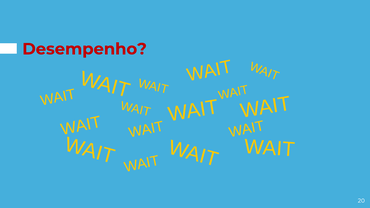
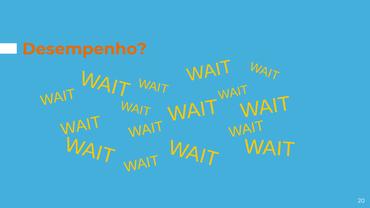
Desempenho colour: red -> orange
